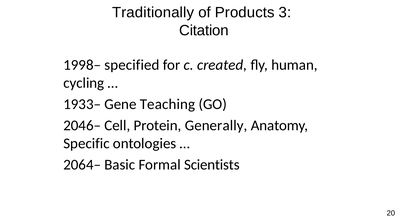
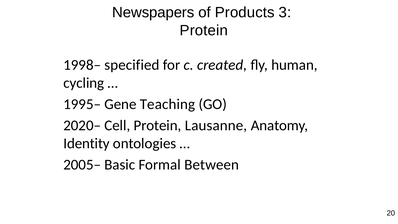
Traditionally: Traditionally -> Newspapers
Citation at (204, 30): Citation -> Protein
1933–: 1933– -> 1995–
2046–: 2046– -> 2020–
Generally: Generally -> Lausanne
Specific: Specific -> Identity
2064–: 2064– -> 2005–
Scientists: Scientists -> Between
